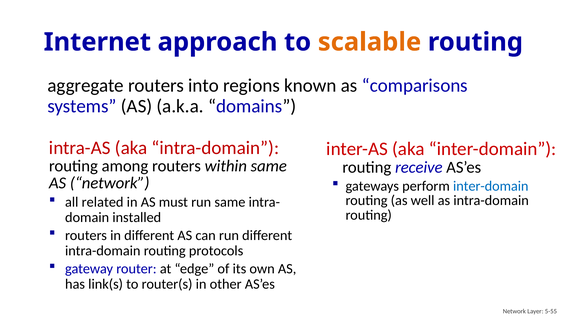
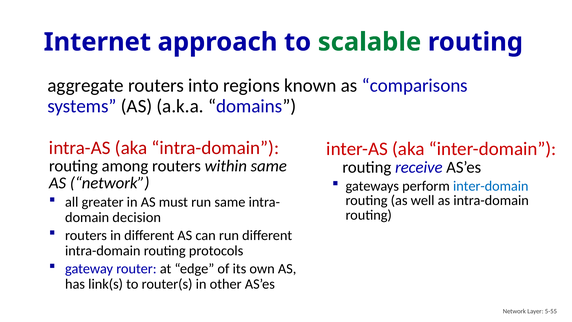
scalable colour: orange -> green
related: related -> greater
installed: installed -> decision
